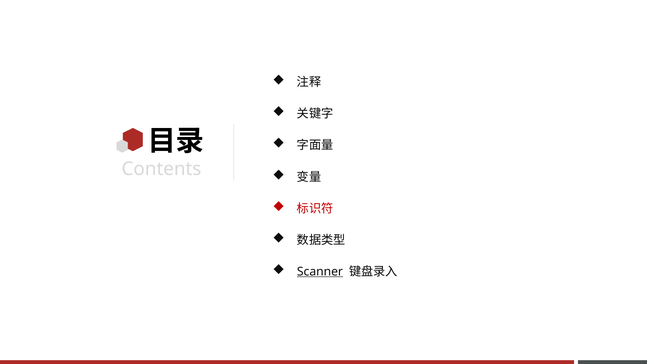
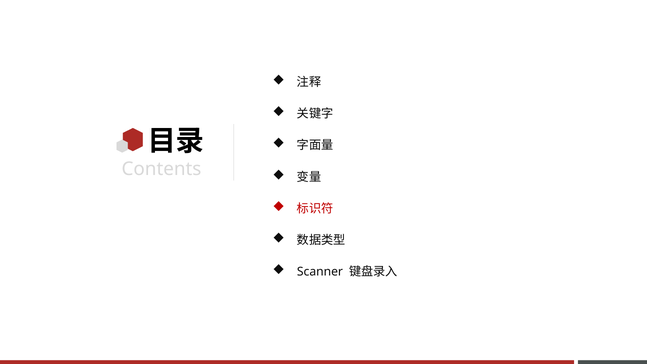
Scanner underline: present -> none
